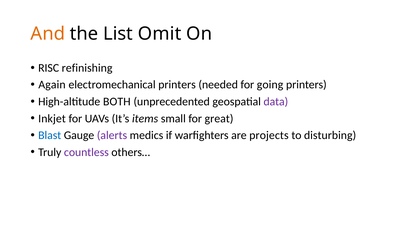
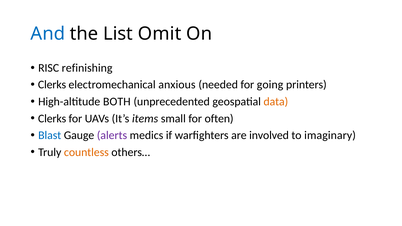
And colour: orange -> blue
Again at (52, 85): Again -> Clerks
electromechanical printers: printers -> anxious
data colour: purple -> orange
Inkjet at (52, 119): Inkjet -> Clerks
great: great -> often
projects: projects -> involved
disturbing: disturbing -> imaginary
countless colour: purple -> orange
